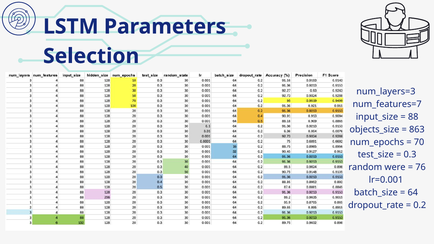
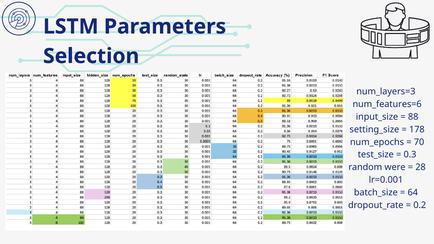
num_features=7: num_features=7 -> num_features=6
objects_size: objects_size -> setting_size
863: 863 -> 178
76: 76 -> 28
